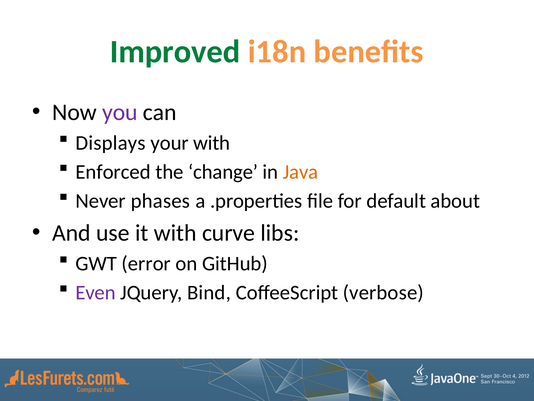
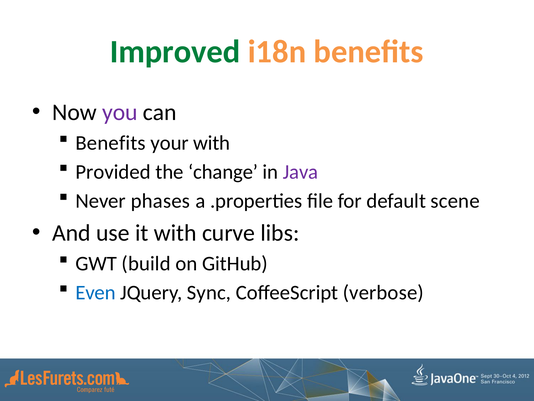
Displays at (111, 143): Displays -> Benefits
Enforced: Enforced -> Provided
Java colour: orange -> purple
about: about -> scene
error: error -> build
Even colour: purple -> blue
Bind: Bind -> Sync
